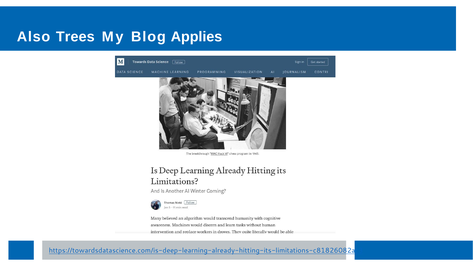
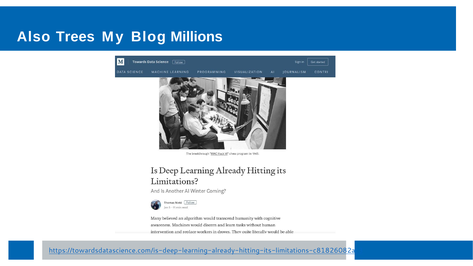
Applies: Applies -> Millions
